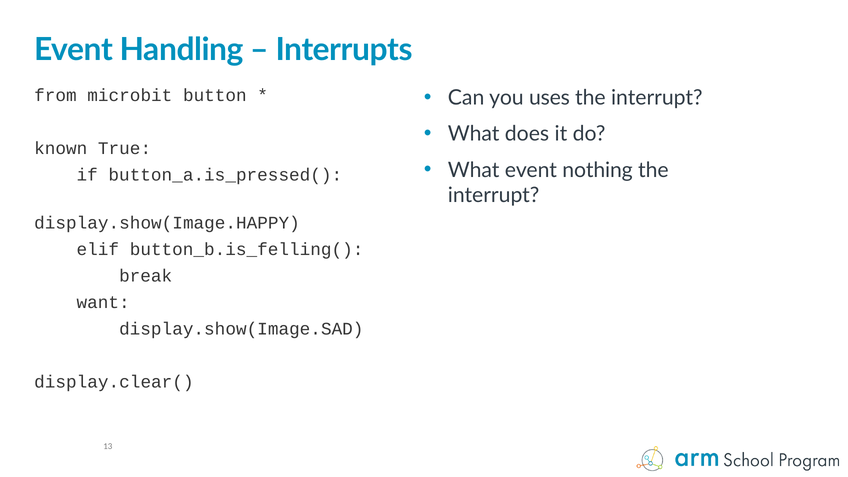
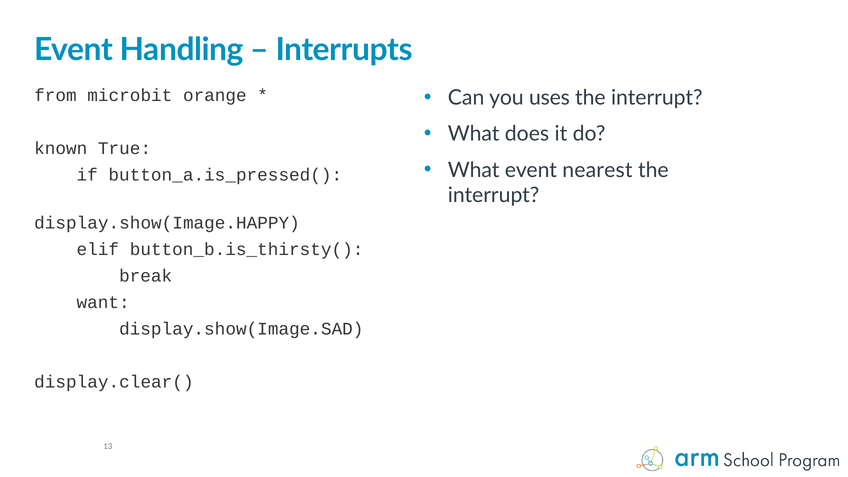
button: button -> orange
nothing: nothing -> nearest
button_b.is_felling(: button_b.is_felling( -> button_b.is_thirsty(
